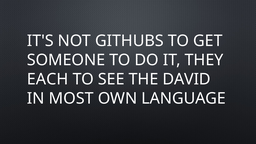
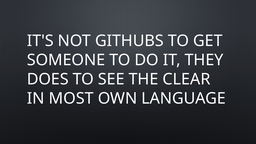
EACH: EACH -> DOES
DAVID: DAVID -> CLEAR
